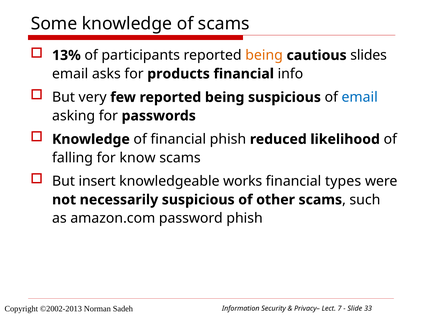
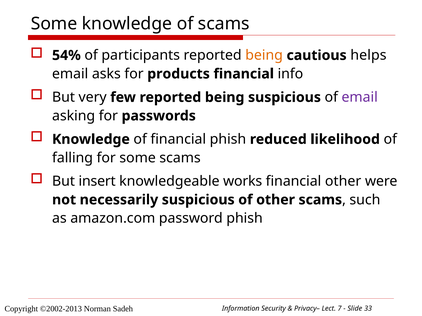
13%: 13% -> 54%
slides: slides -> helps
email at (360, 97) colour: blue -> purple
for know: know -> some
financial types: types -> other
